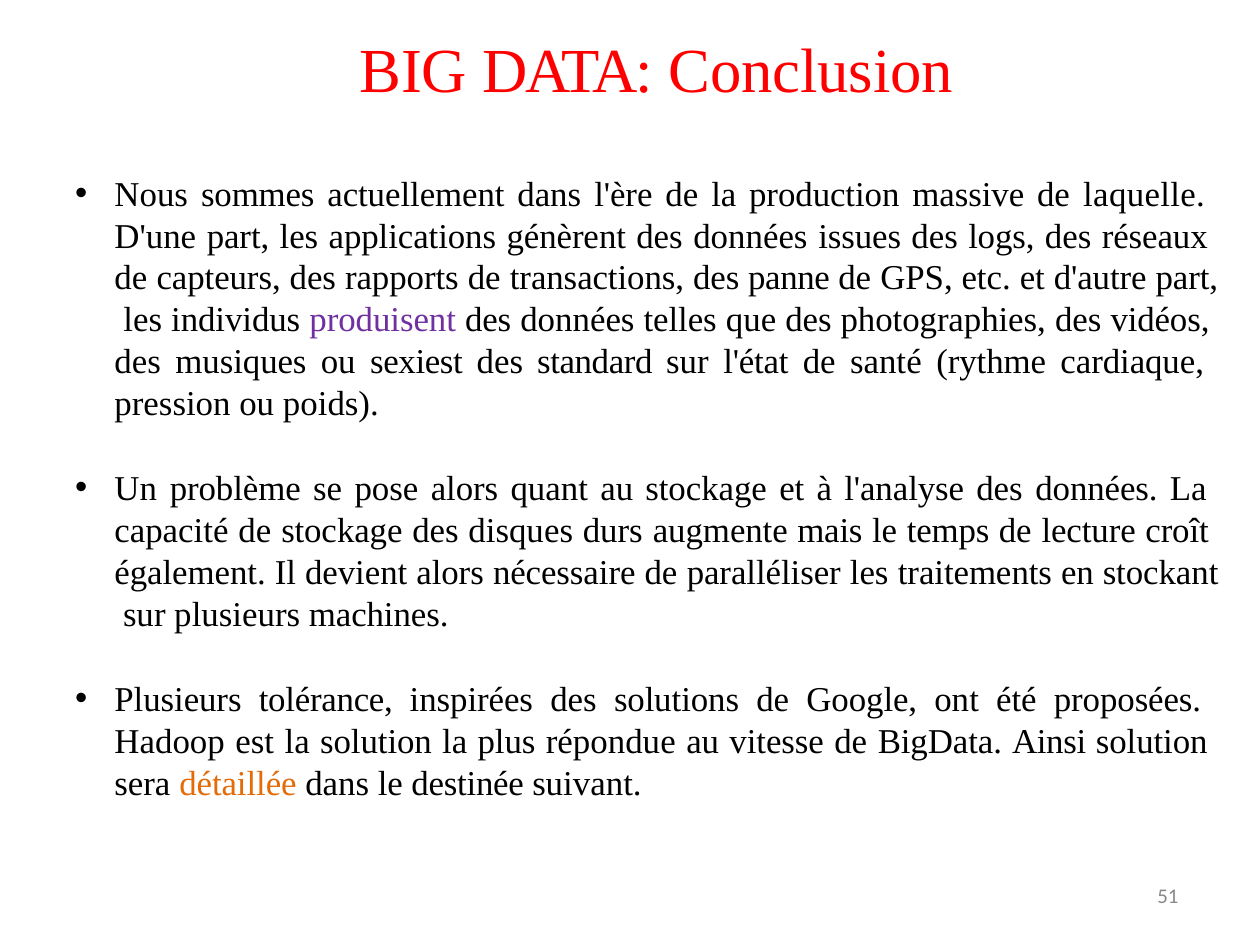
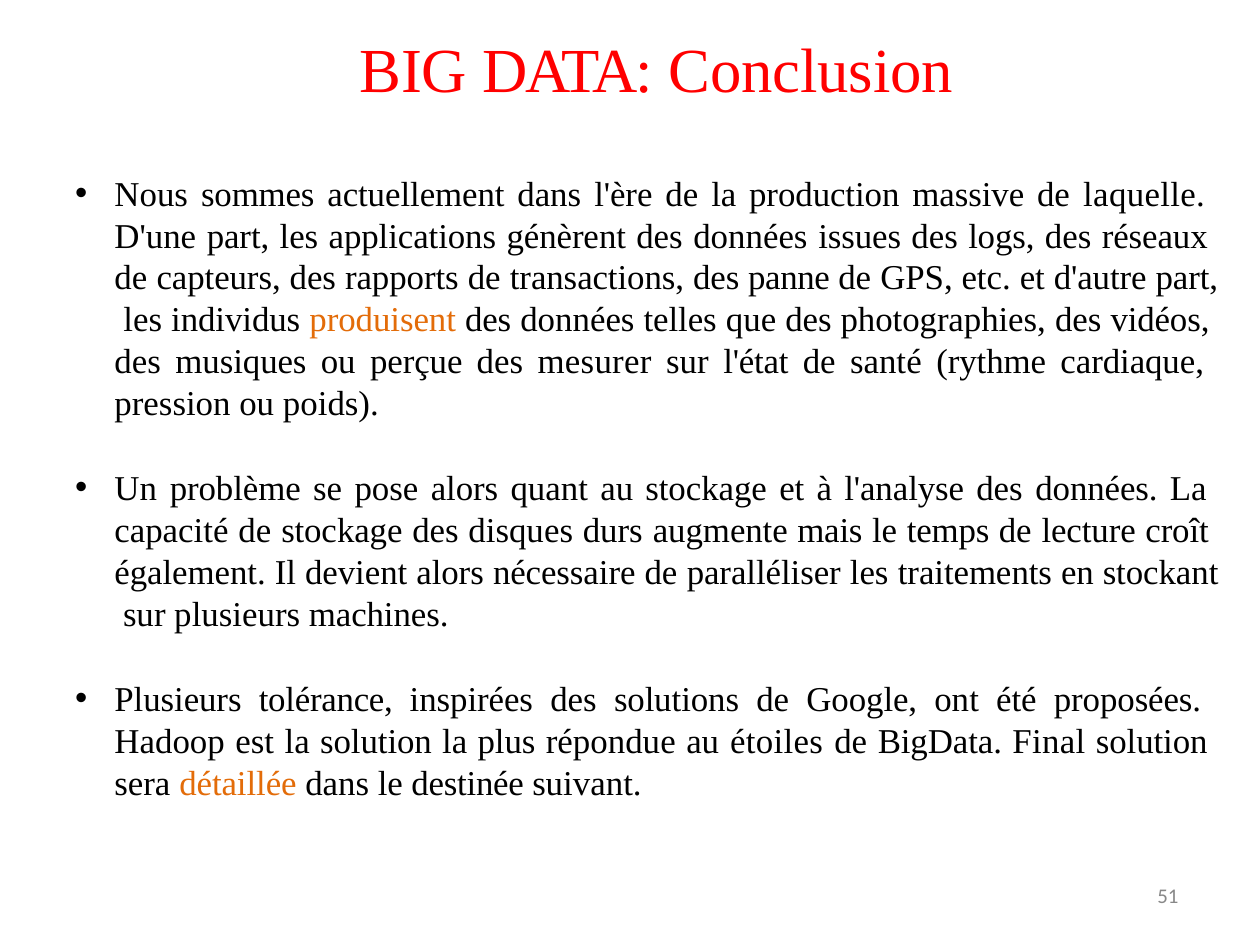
produisent colour: purple -> orange
sexiest: sexiest -> perçue
standard: standard -> mesurer
vitesse: vitesse -> étoiles
Ainsi: Ainsi -> Final
